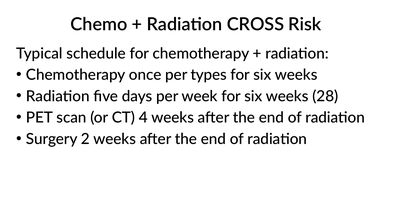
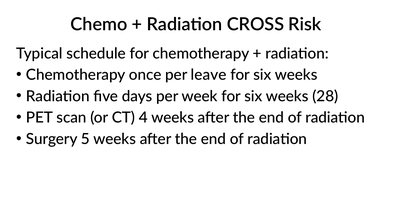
types: types -> leave
2: 2 -> 5
